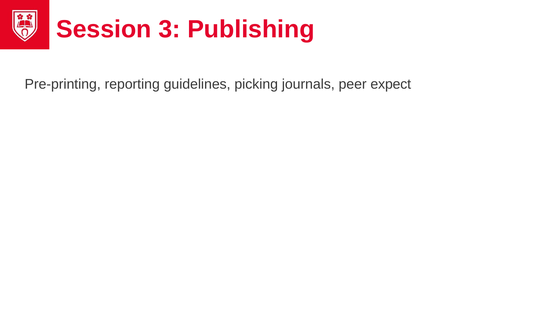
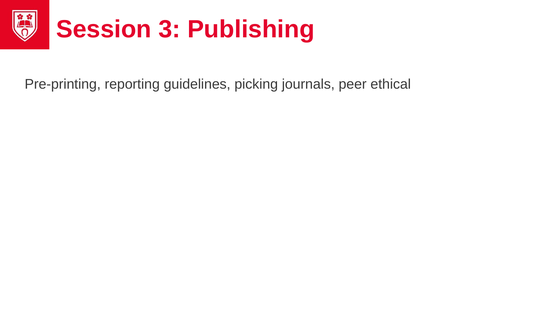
expect: expect -> ethical
